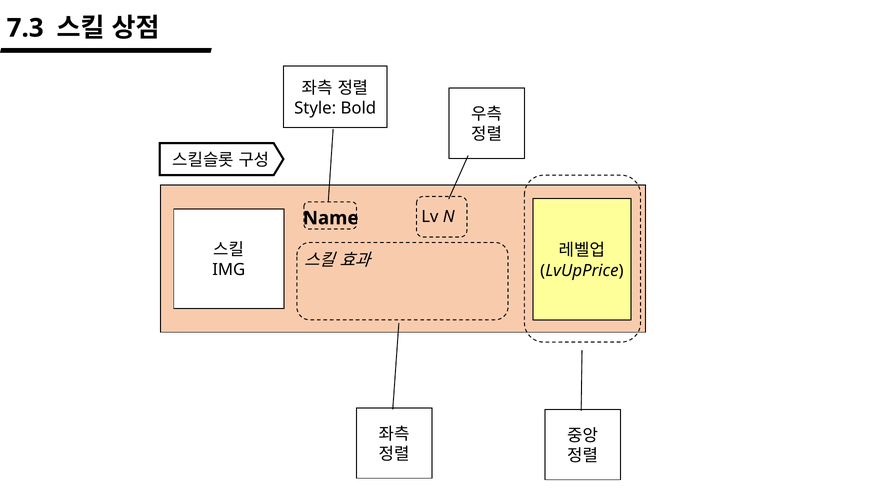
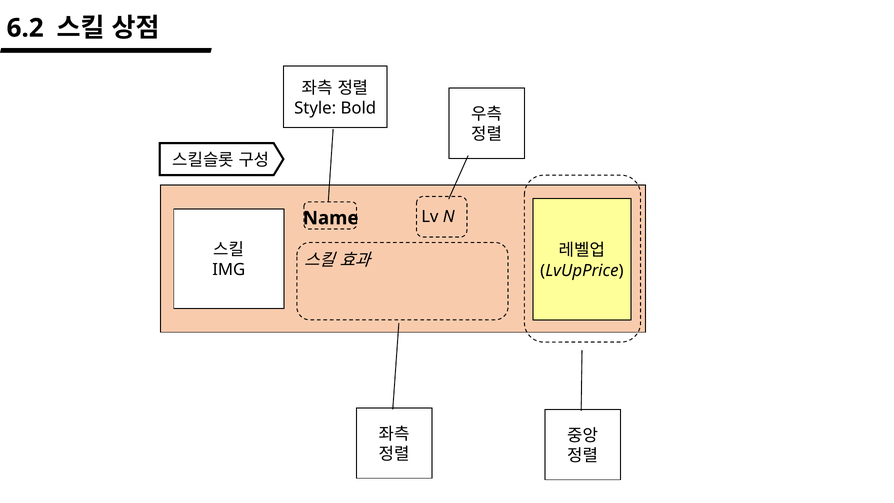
7.3: 7.3 -> 6.2
